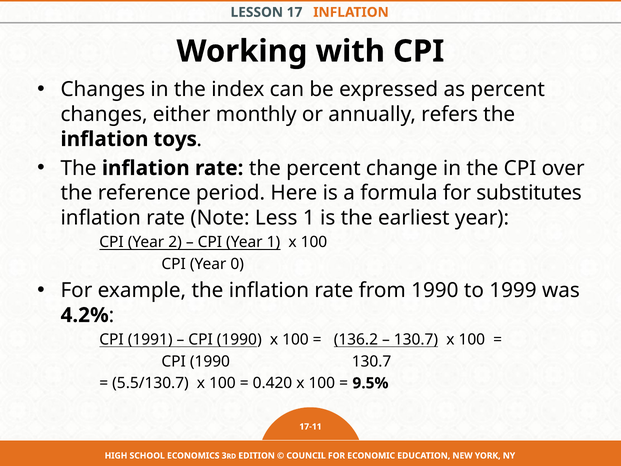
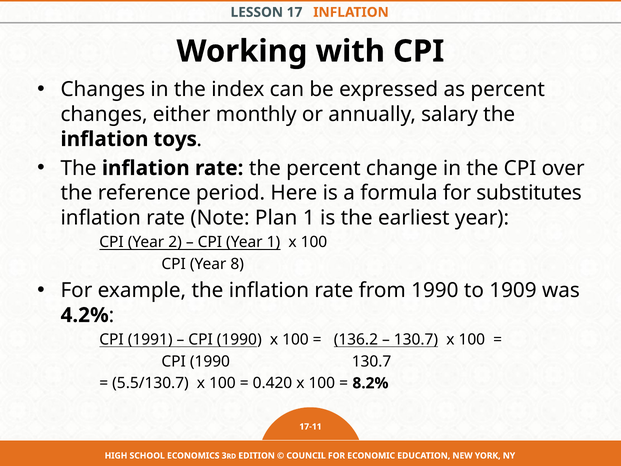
refers: refers -> salary
Less: Less -> Plan
0: 0 -> 8
1999: 1999 -> 1909
9.5%: 9.5% -> 8.2%
